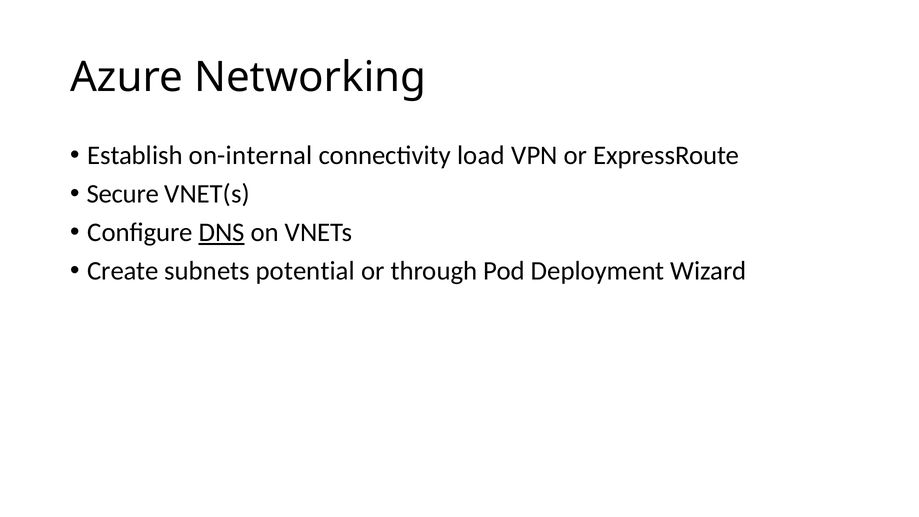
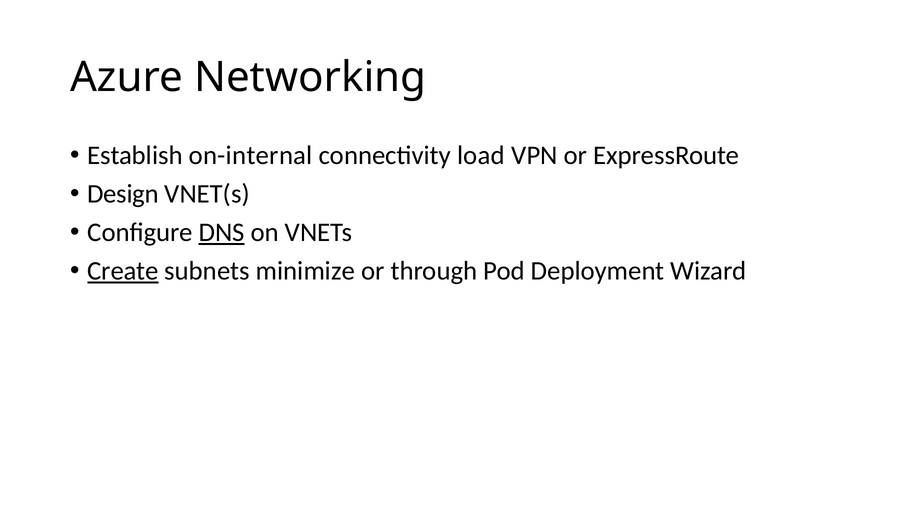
Secure: Secure -> Design
Create underline: none -> present
potential: potential -> minimize
